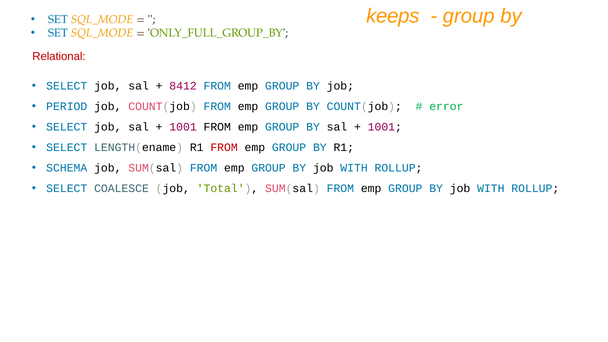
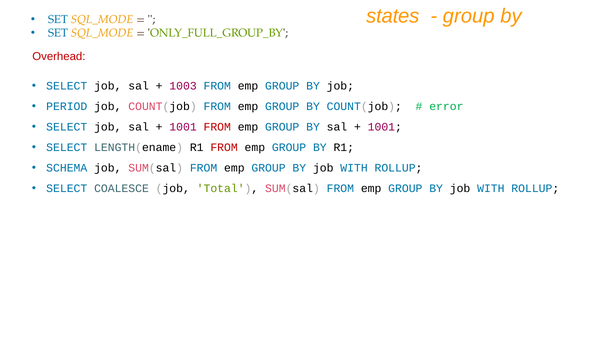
keeps: keeps -> states
Relational: Relational -> Overhead
8412: 8412 -> 1003
FROM at (217, 127) colour: black -> red
